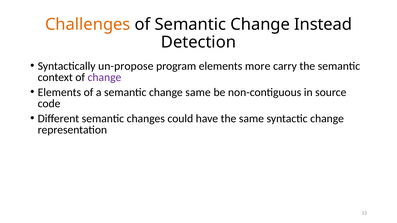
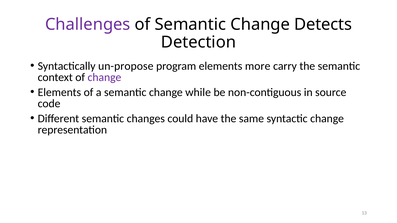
Challenges colour: orange -> purple
Instead: Instead -> Detects
change same: same -> while
